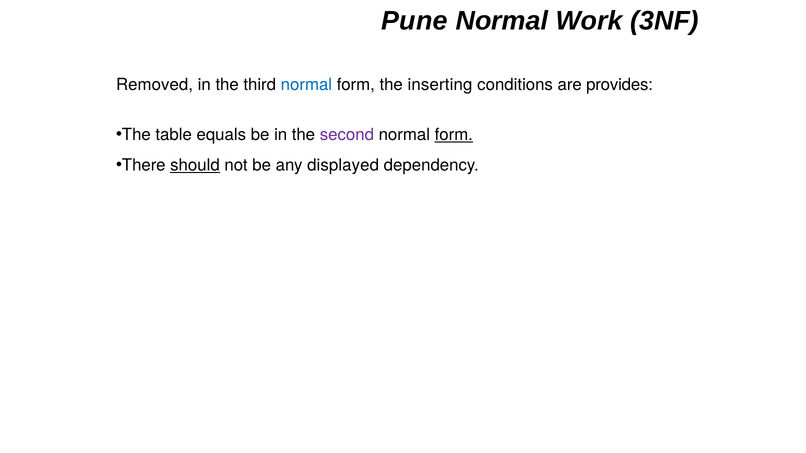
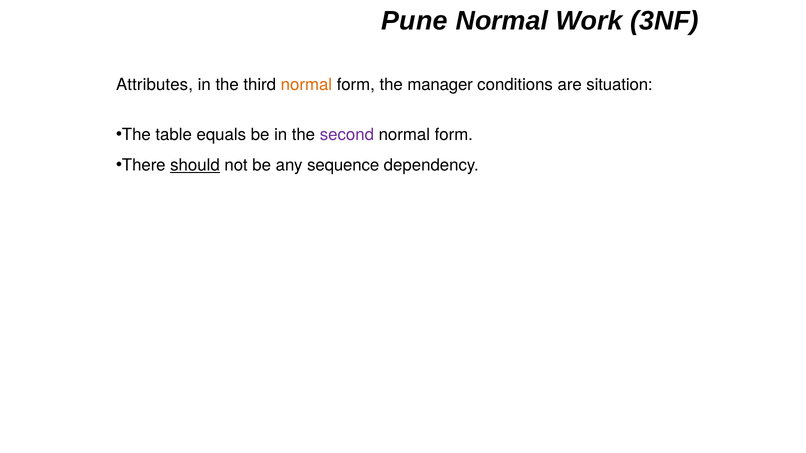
Removed: Removed -> Attributes
normal at (306, 85) colour: blue -> orange
inserting: inserting -> manager
provides: provides -> situation
form at (454, 135) underline: present -> none
displayed: displayed -> sequence
